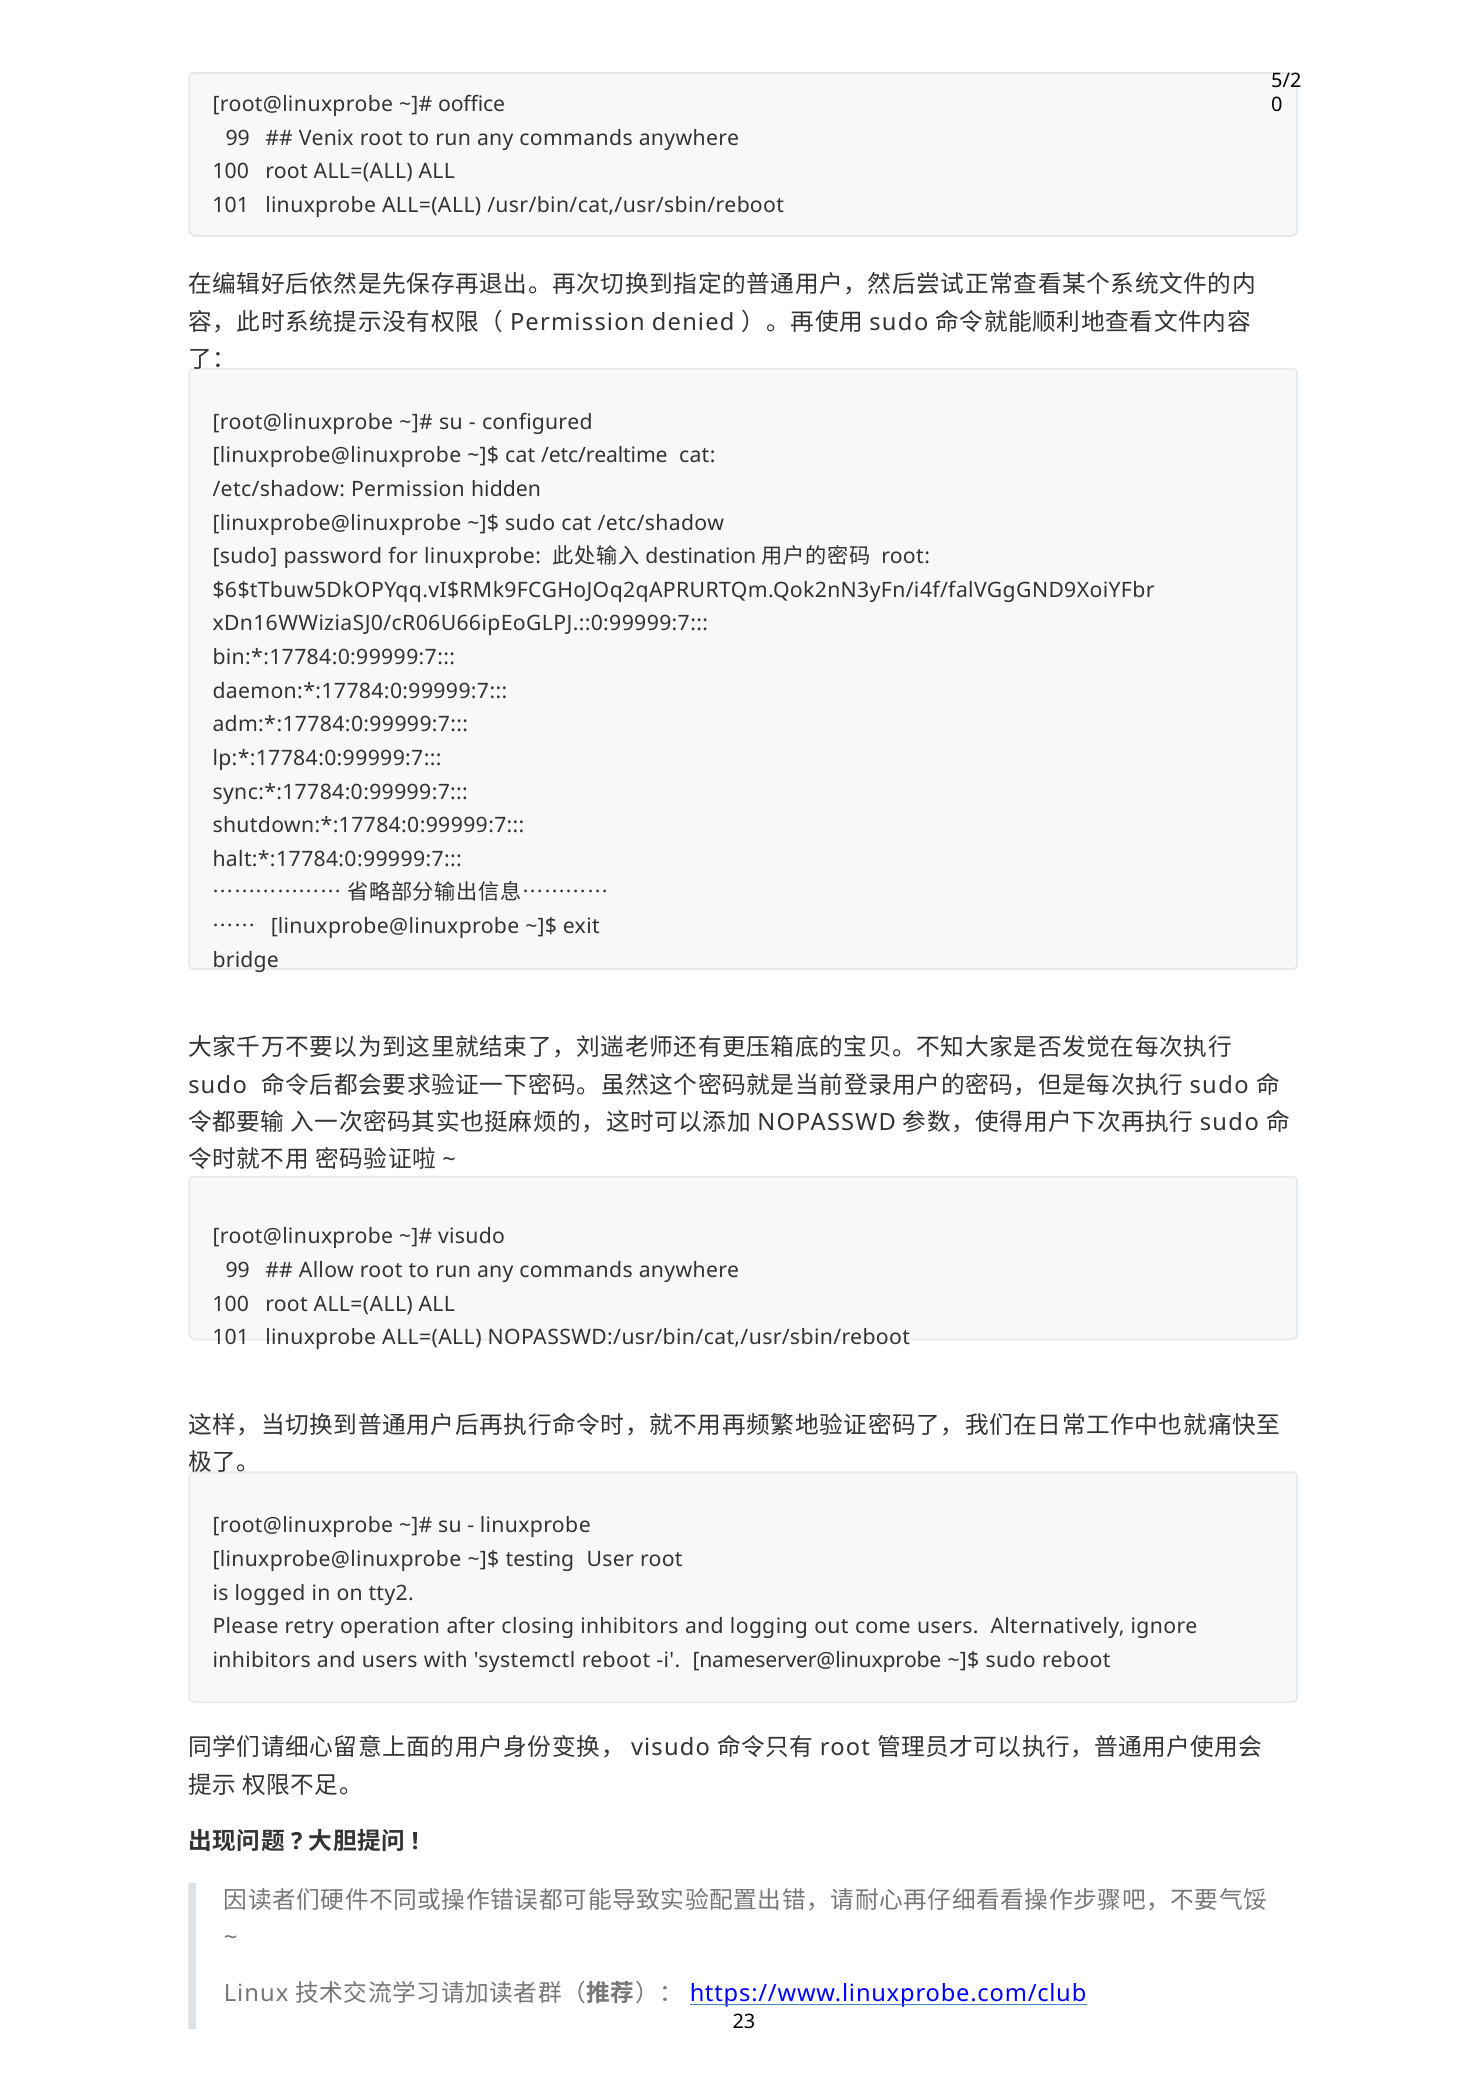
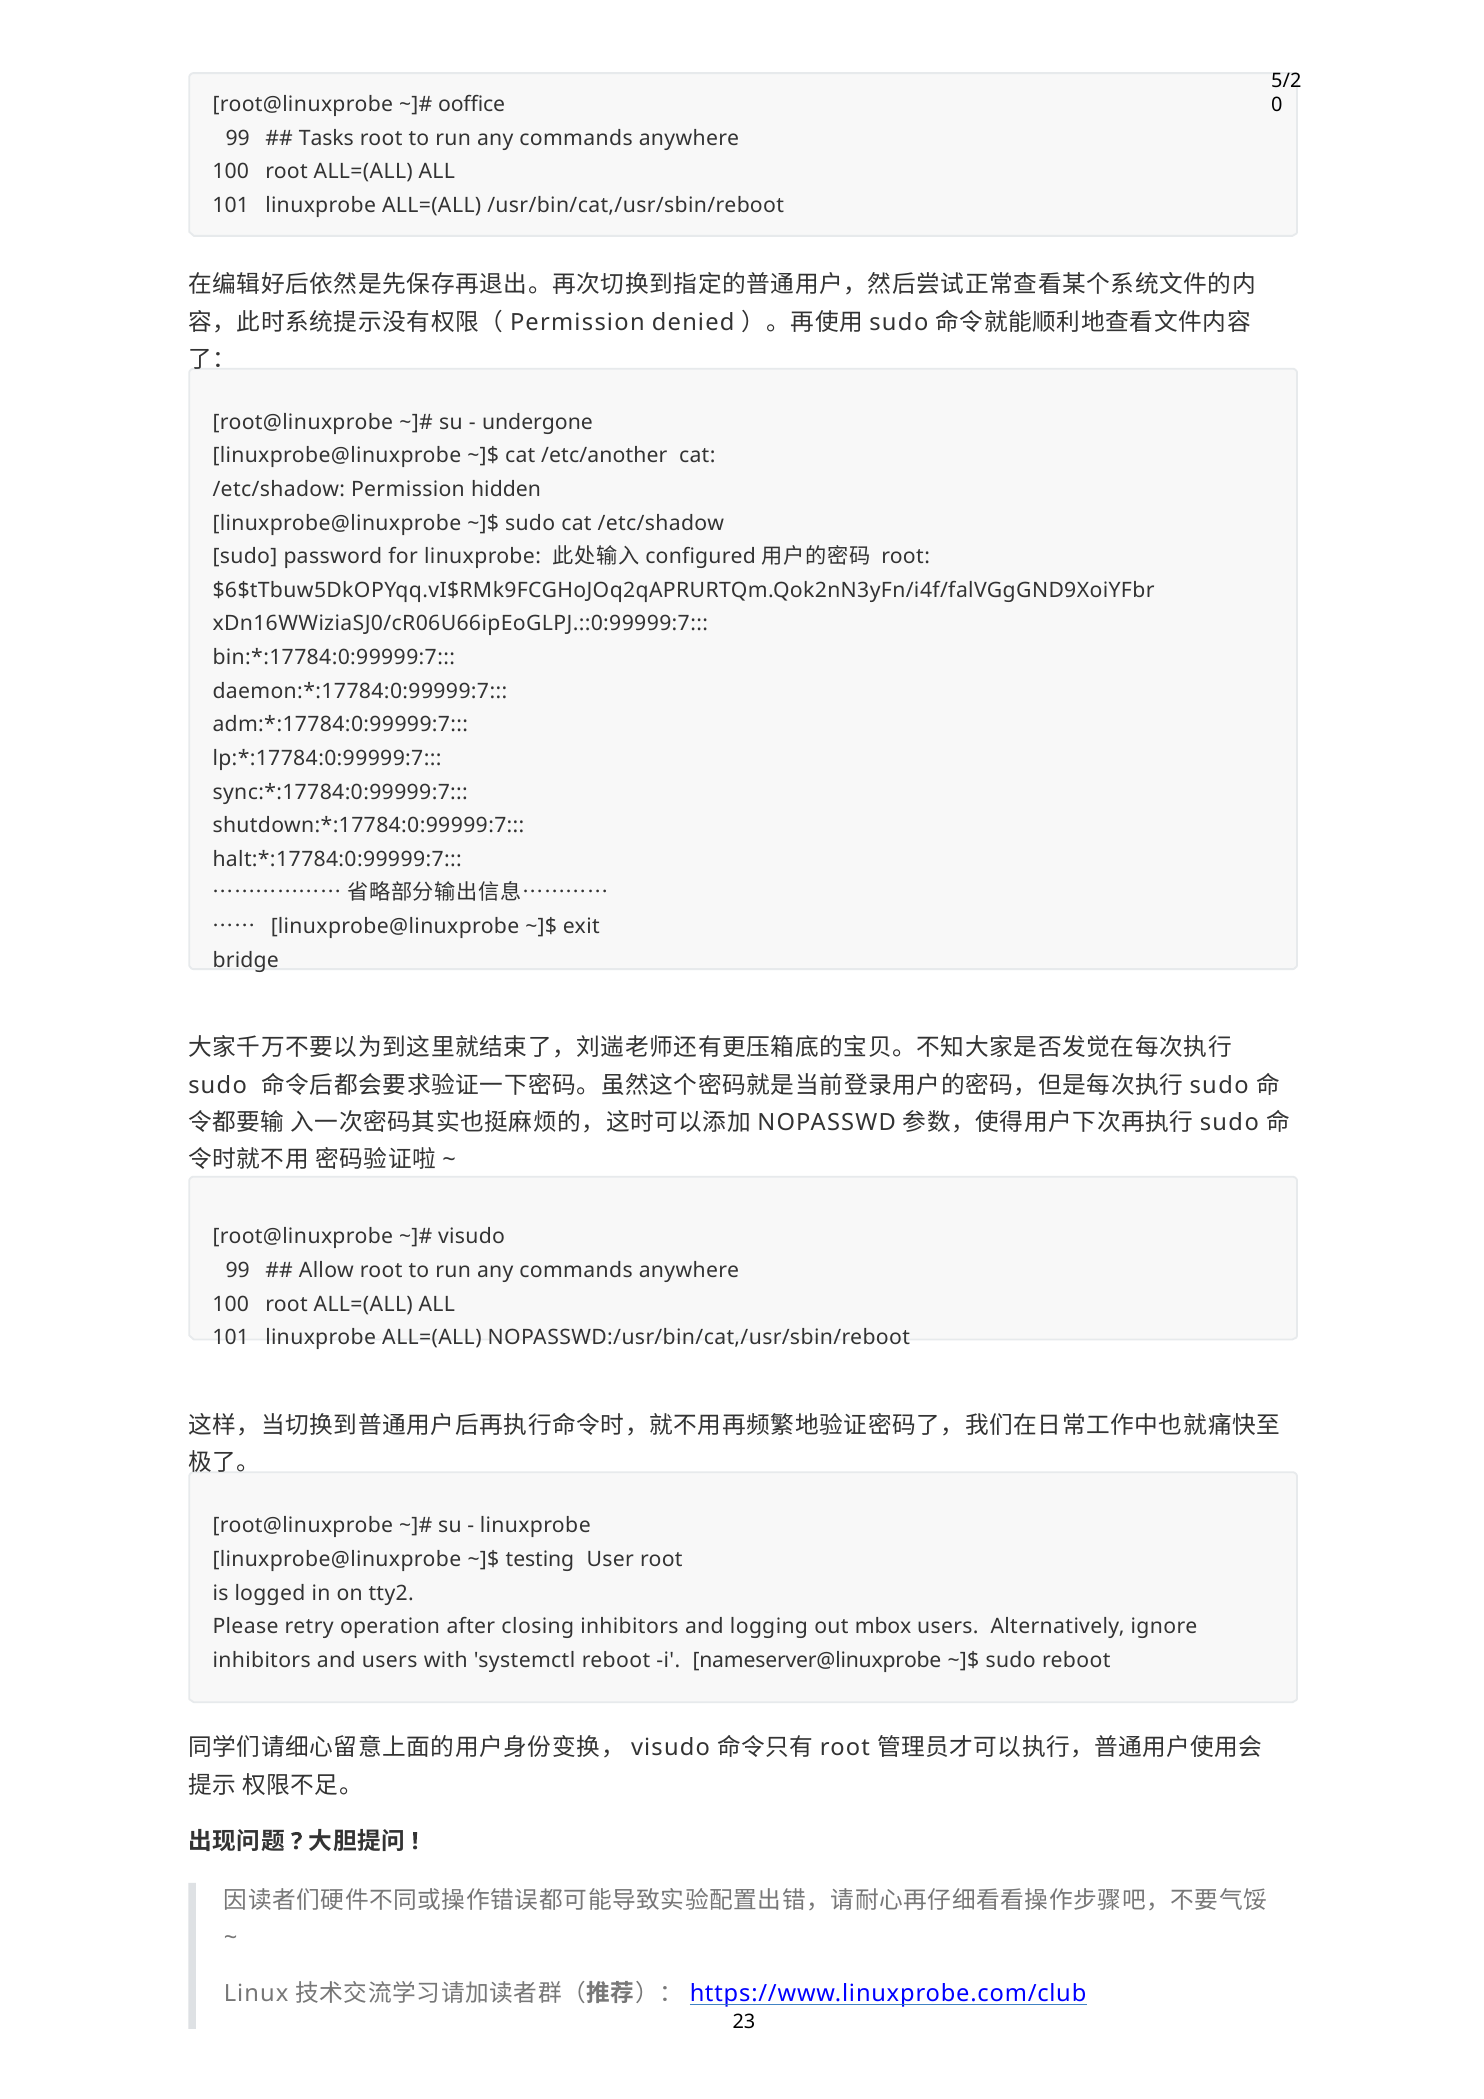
Venix: Venix -> Tasks
configured: configured -> undergone
/etc/realtime: /etc/realtime -> /etc/another
destination: destination -> configured
come: come -> mbox
